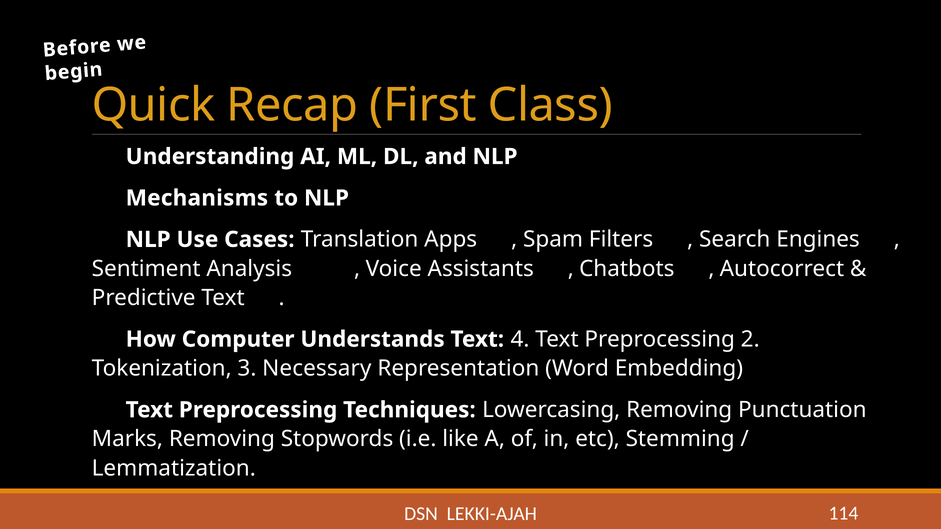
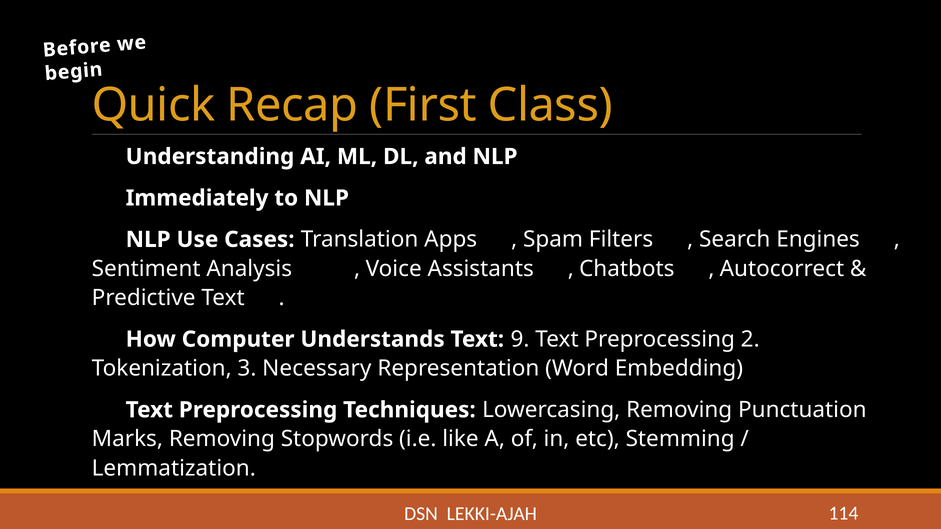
Mechanisms: Mechanisms -> Immediately
4: 4 -> 9
